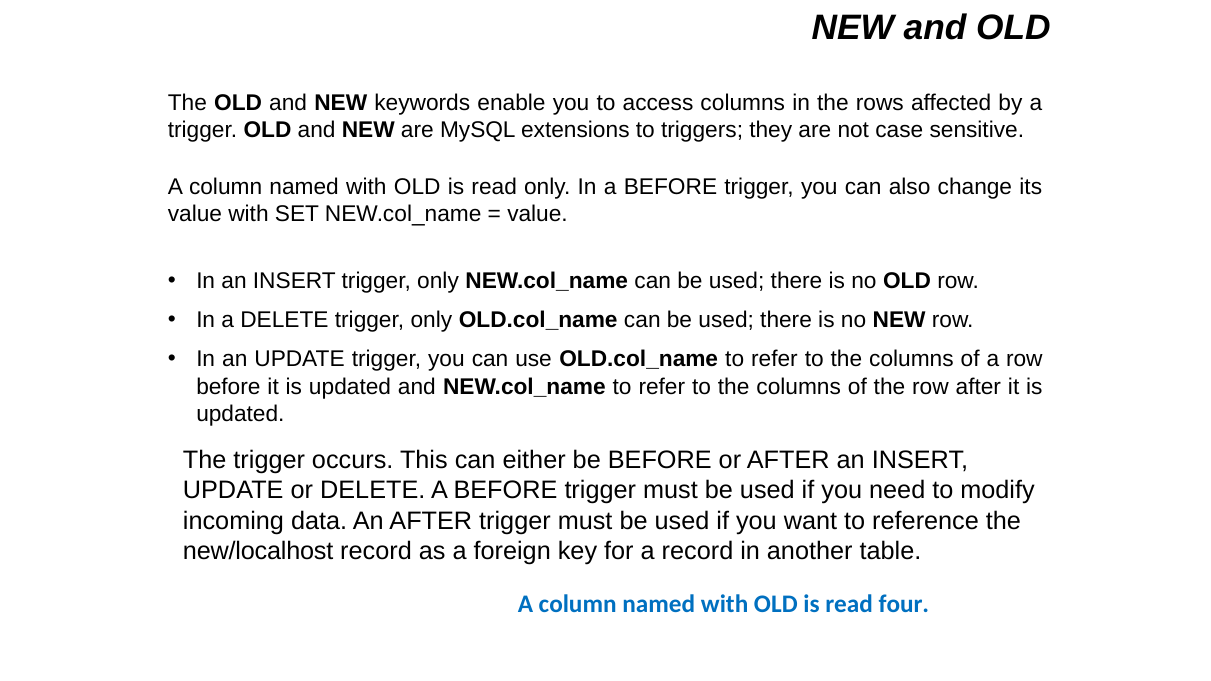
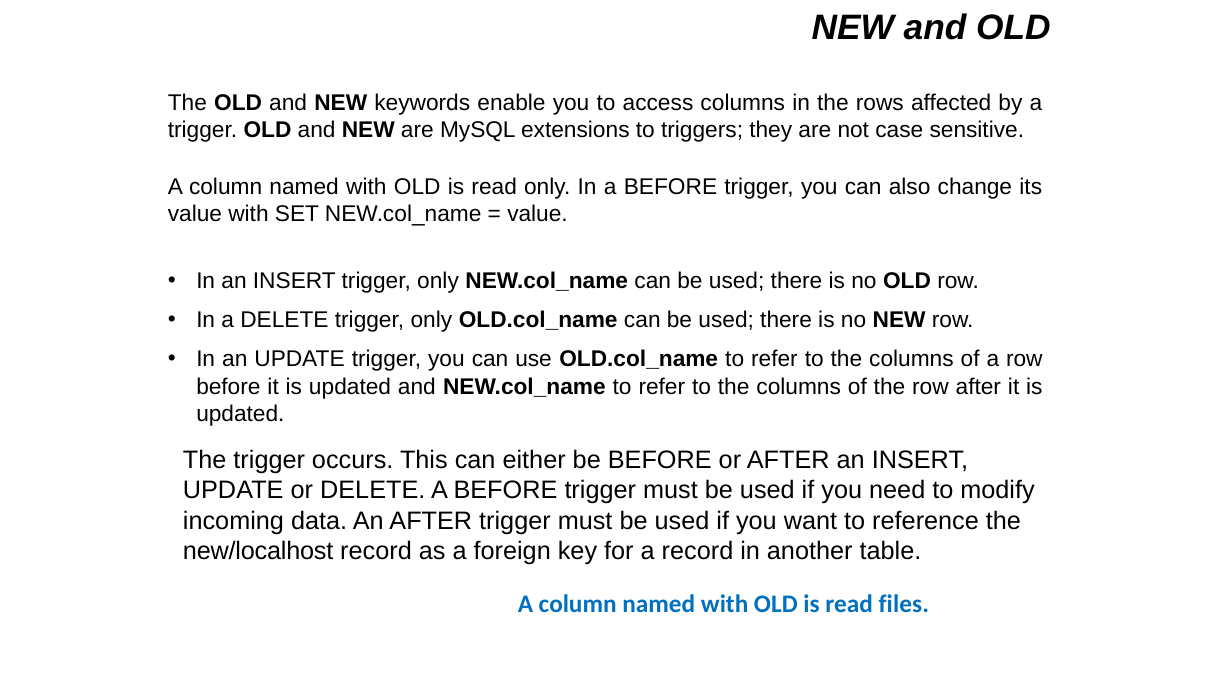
four: four -> files
